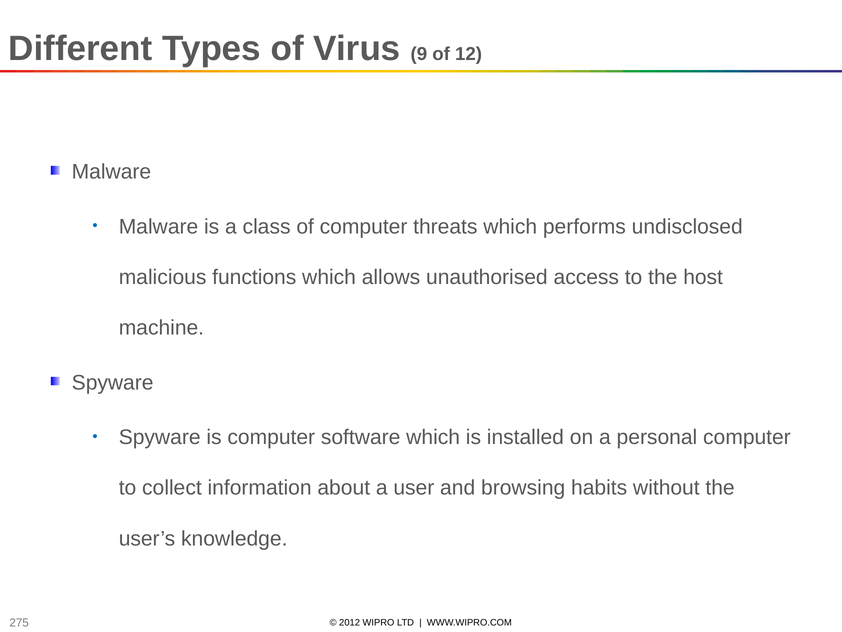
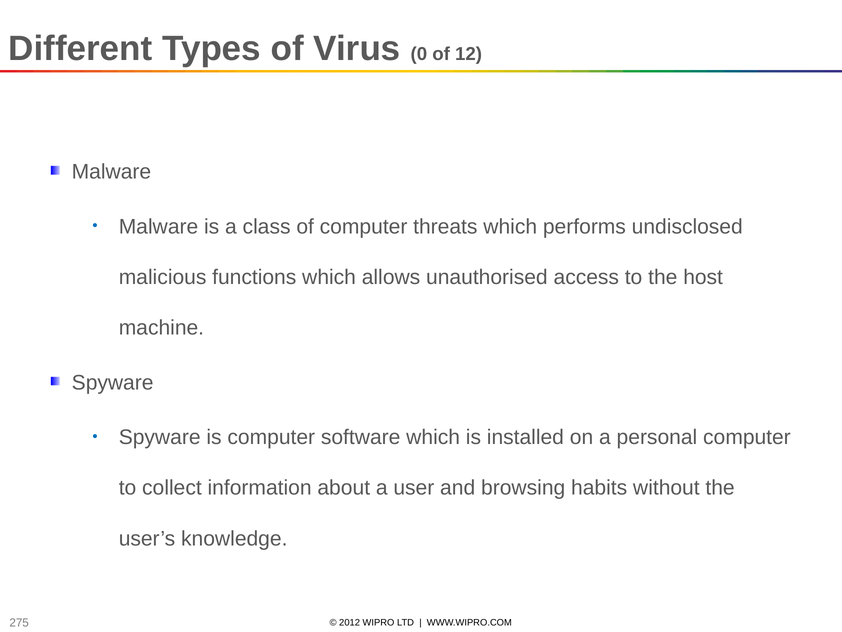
9: 9 -> 0
